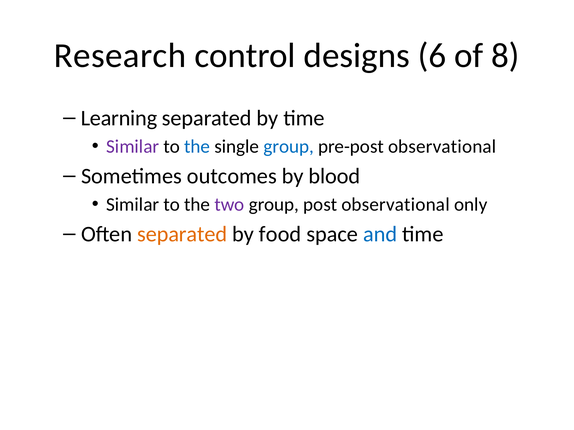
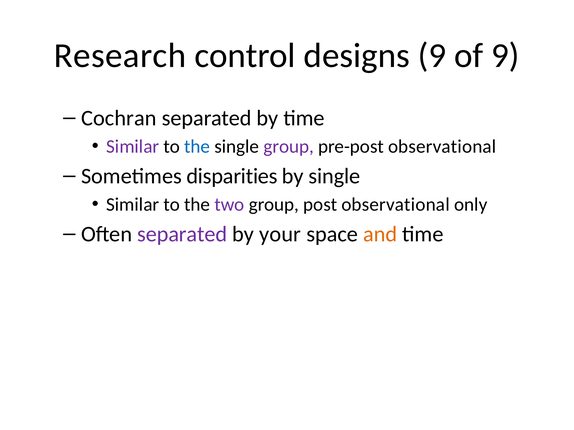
designs 6: 6 -> 9
of 8: 8 -> 9
Learning: Learning -> Cochran
group at (289, 147) colour: blue -> purple
outcomes: outcomes -> disparities
by blood: blood -> single
separated at (182, 234) colour: orange -> purple
food: food -> your
and colour: blue -> orange
